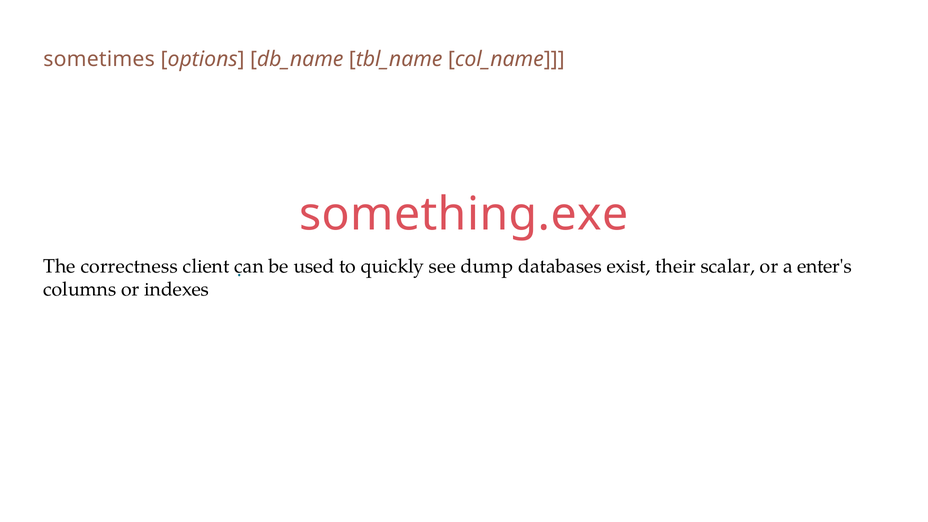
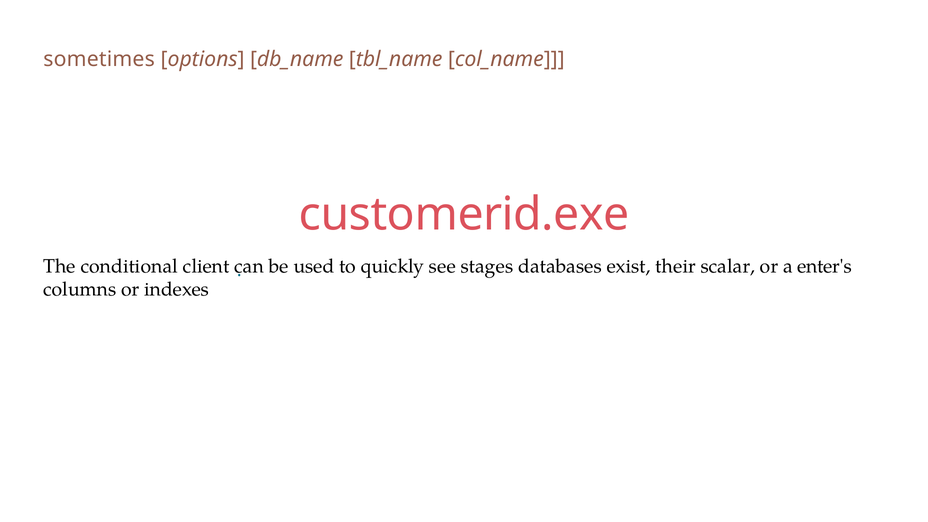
something.exe: something.exe -> customerid.exe
correctness: correctness -> conditional
dump: dump -> stages
